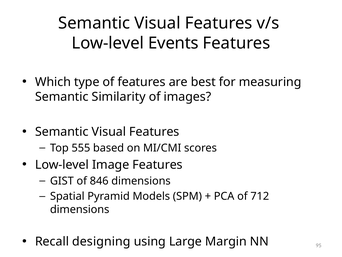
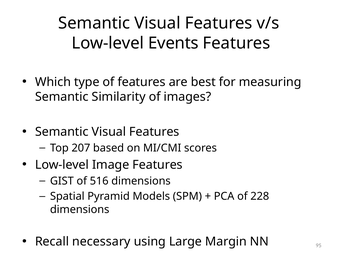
555: 555 -> 207
846: 846 -> 516
712: 712 -> 228
designing: designing -> necessary
